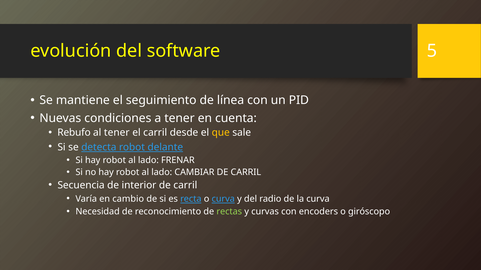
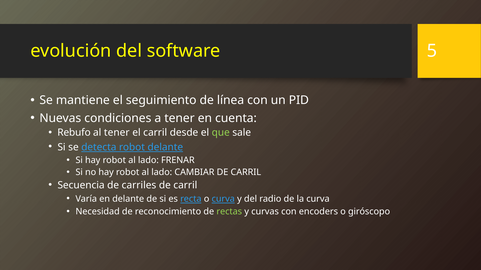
que colour: yellow -> light green
interior: interior -> carriles
en cambio: cambio -> delante
